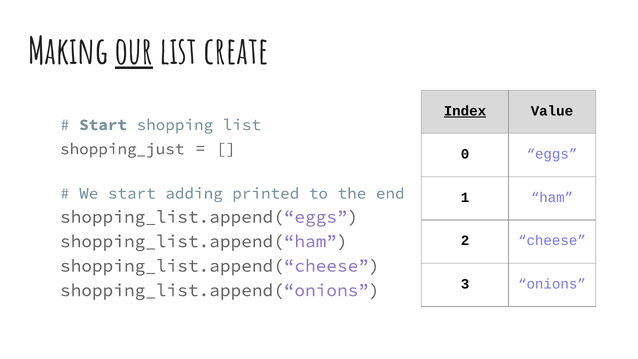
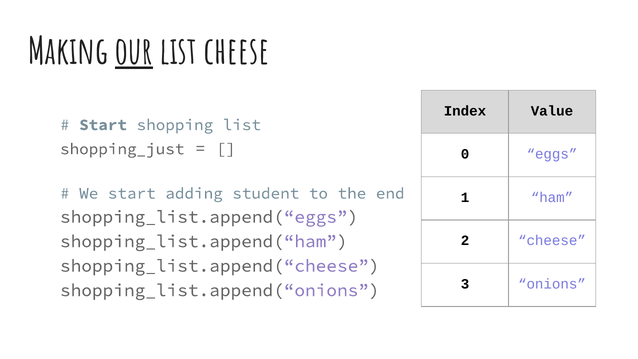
list create: create -> cheese
Index underline: present -> none
printed: printed -> student
